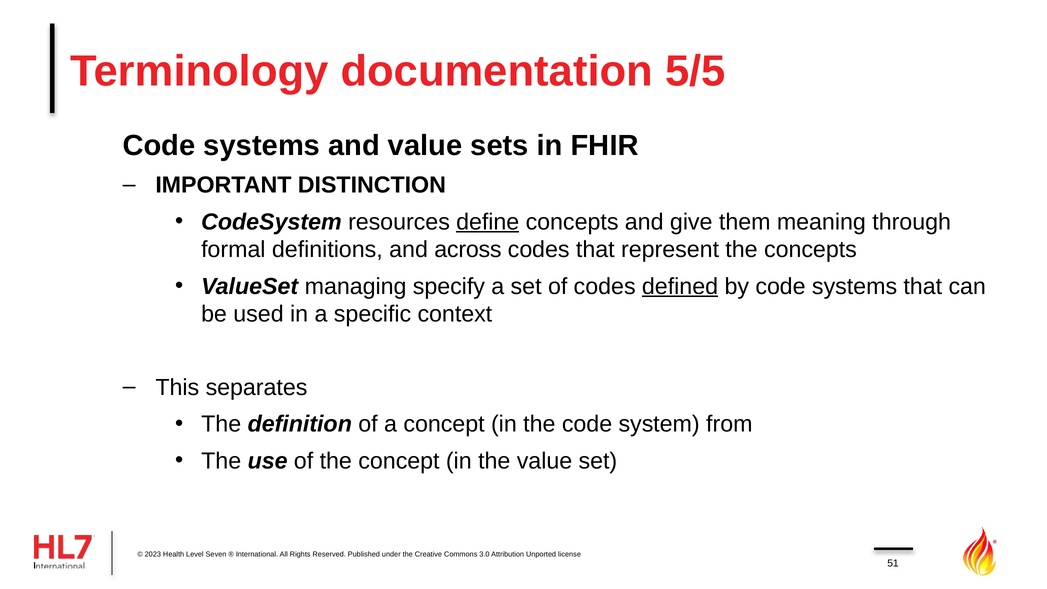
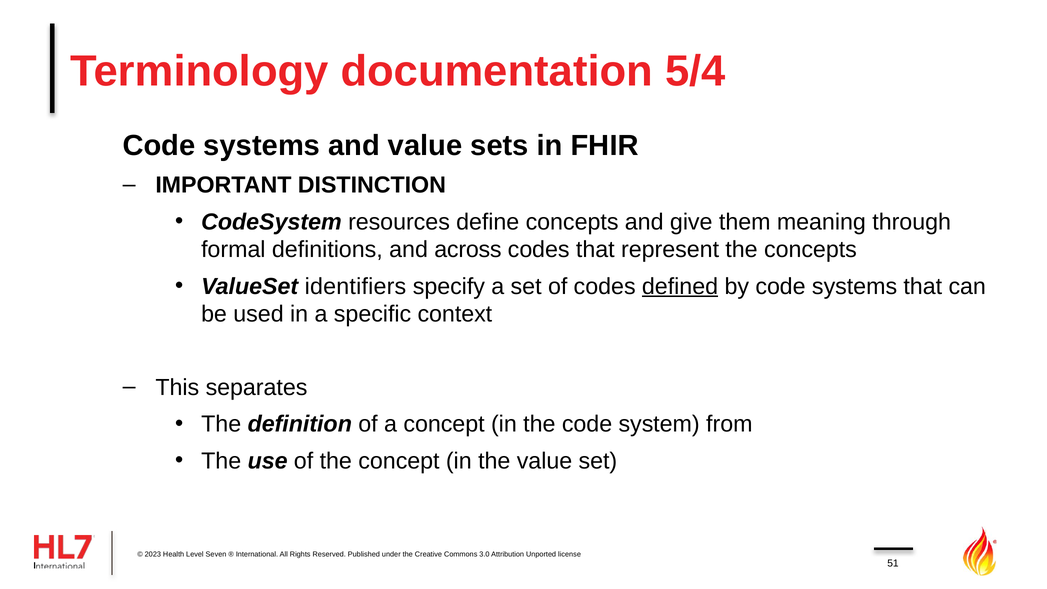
5/5: 5/5 -> 5/4
define underline: present -> none
managing: managing -> identifiers
